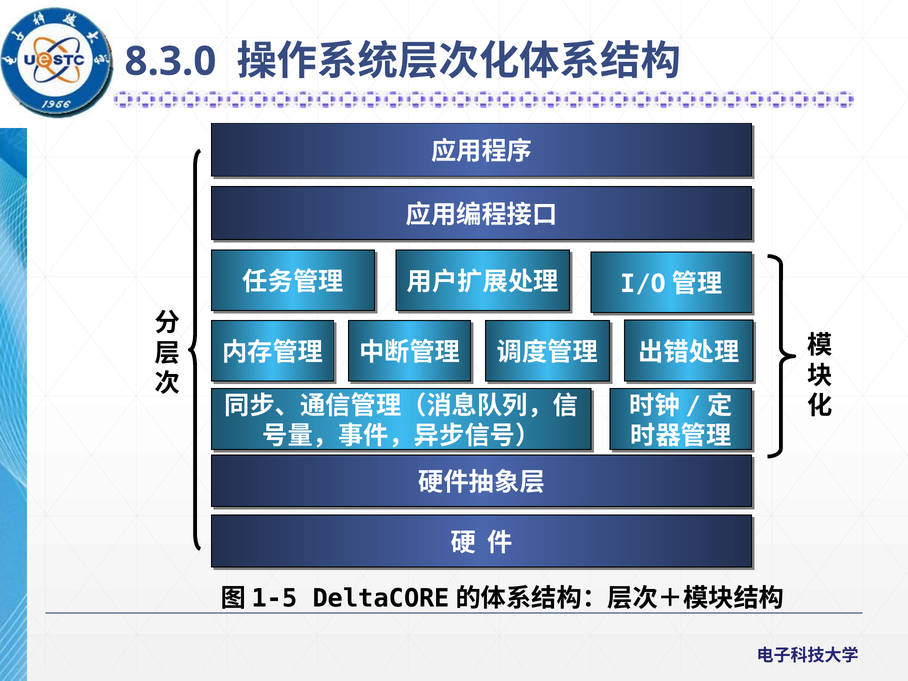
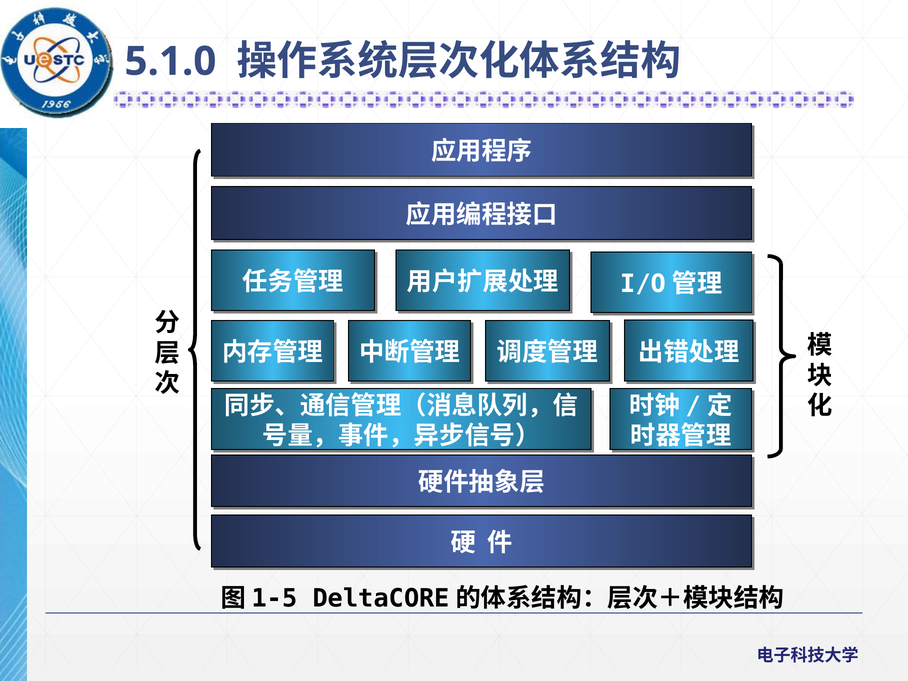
8.3.0: 8.3.0 -> 5.1.0
